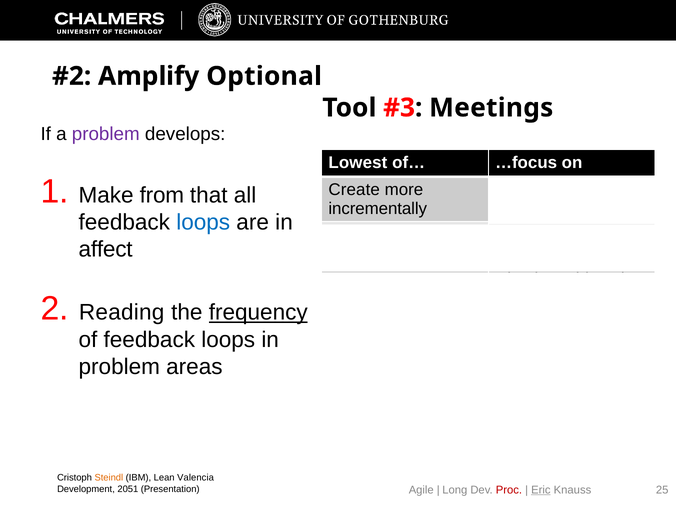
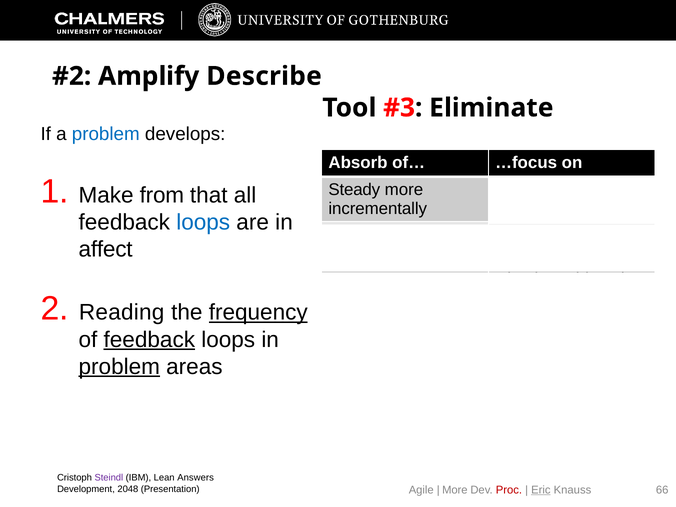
Optional: Optional -> Describe
Meetings: Meetings -> Eliminate
problem at (106, 134) colour: purple -> blue
Lowest: Lowest -> Absorb
Create: Create -> Steady
feedback at (149, 340) underline: none -> present
problem at (119, 367) underline: none -> present
Steindl colour: orange -> purple
Valencia: Valencia -> Answers
2051: 2051 -> 2048
Long at (455, 490): Long -> More
25: 25 -> 66
